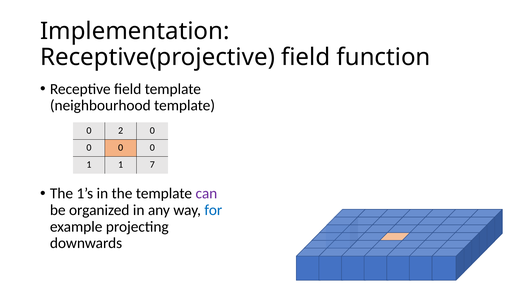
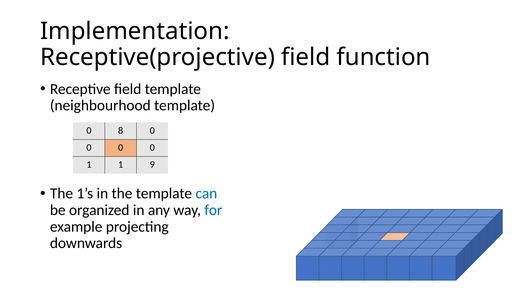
2: 2 -> 8
7: 7 -> 9
can colour: purple -> blue
